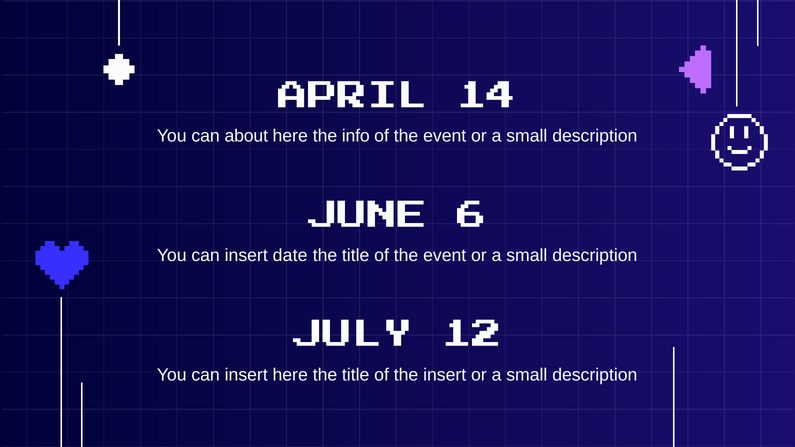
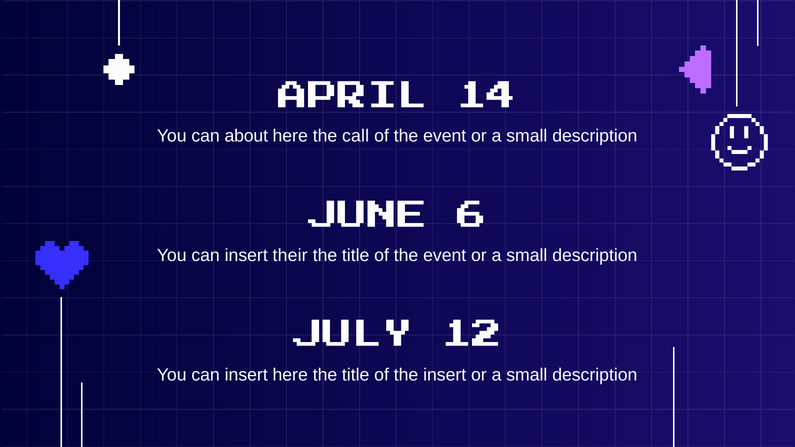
info: info -> call
date: date -> their
